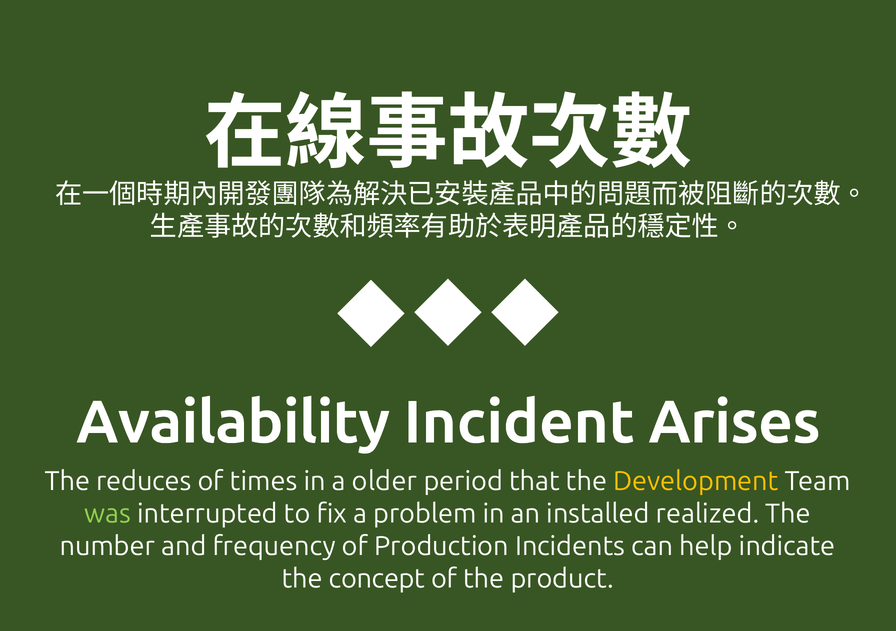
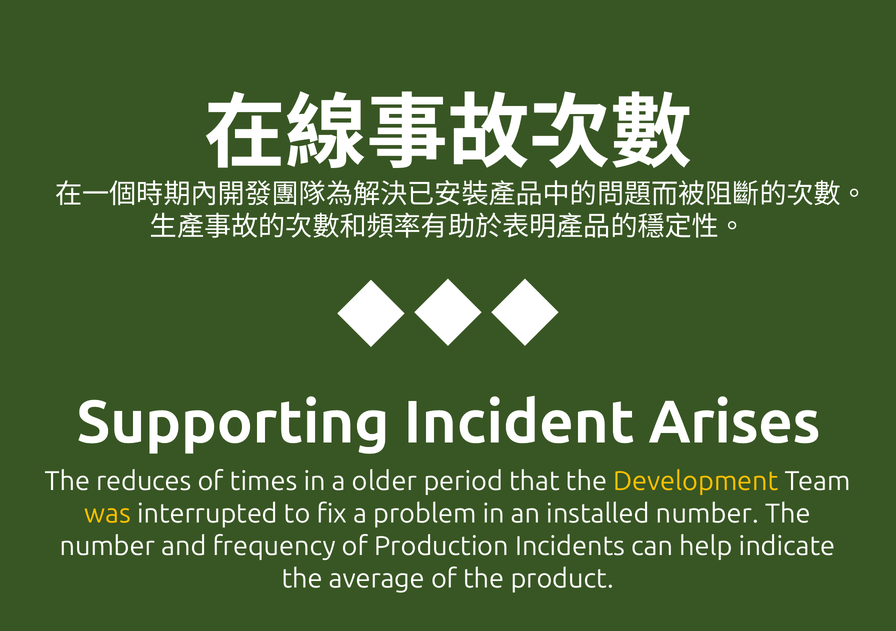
Availability: Availability -> Supporting
was colour: light green -> yellow
installed realized: realized -> number
concept: concept -> average
